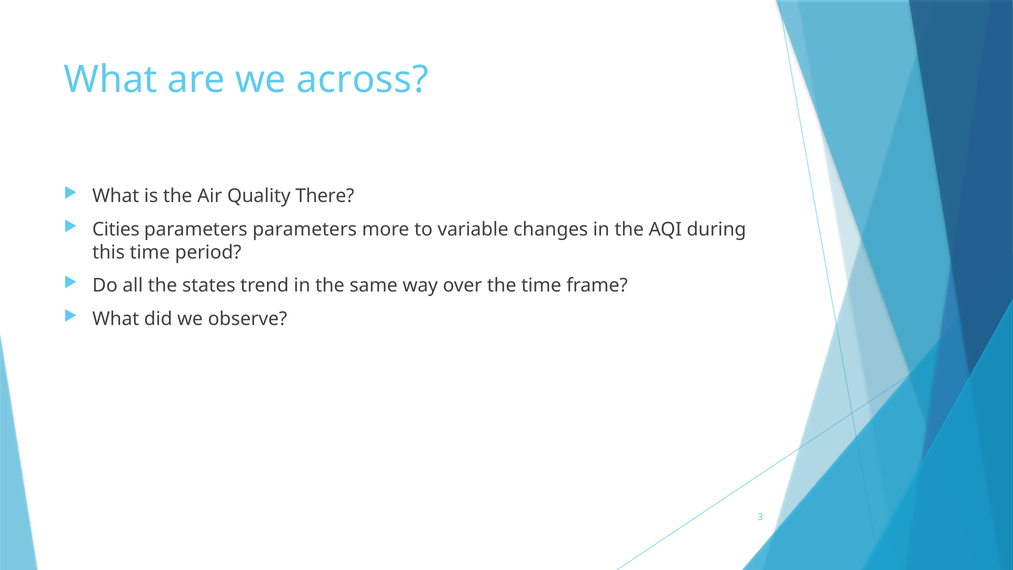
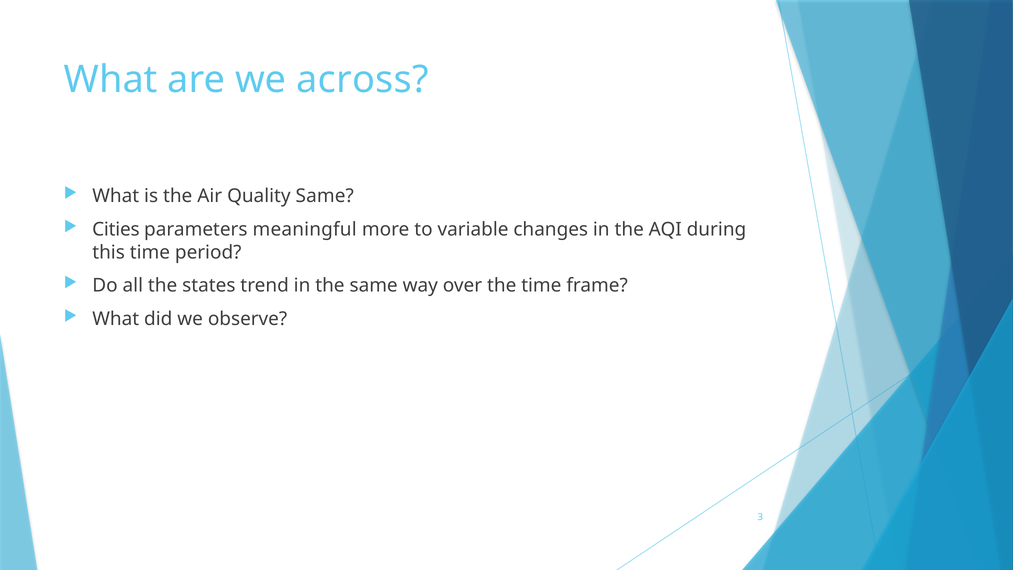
Quality There: There -> Same
parameters parameters: parameters -> meaningful
